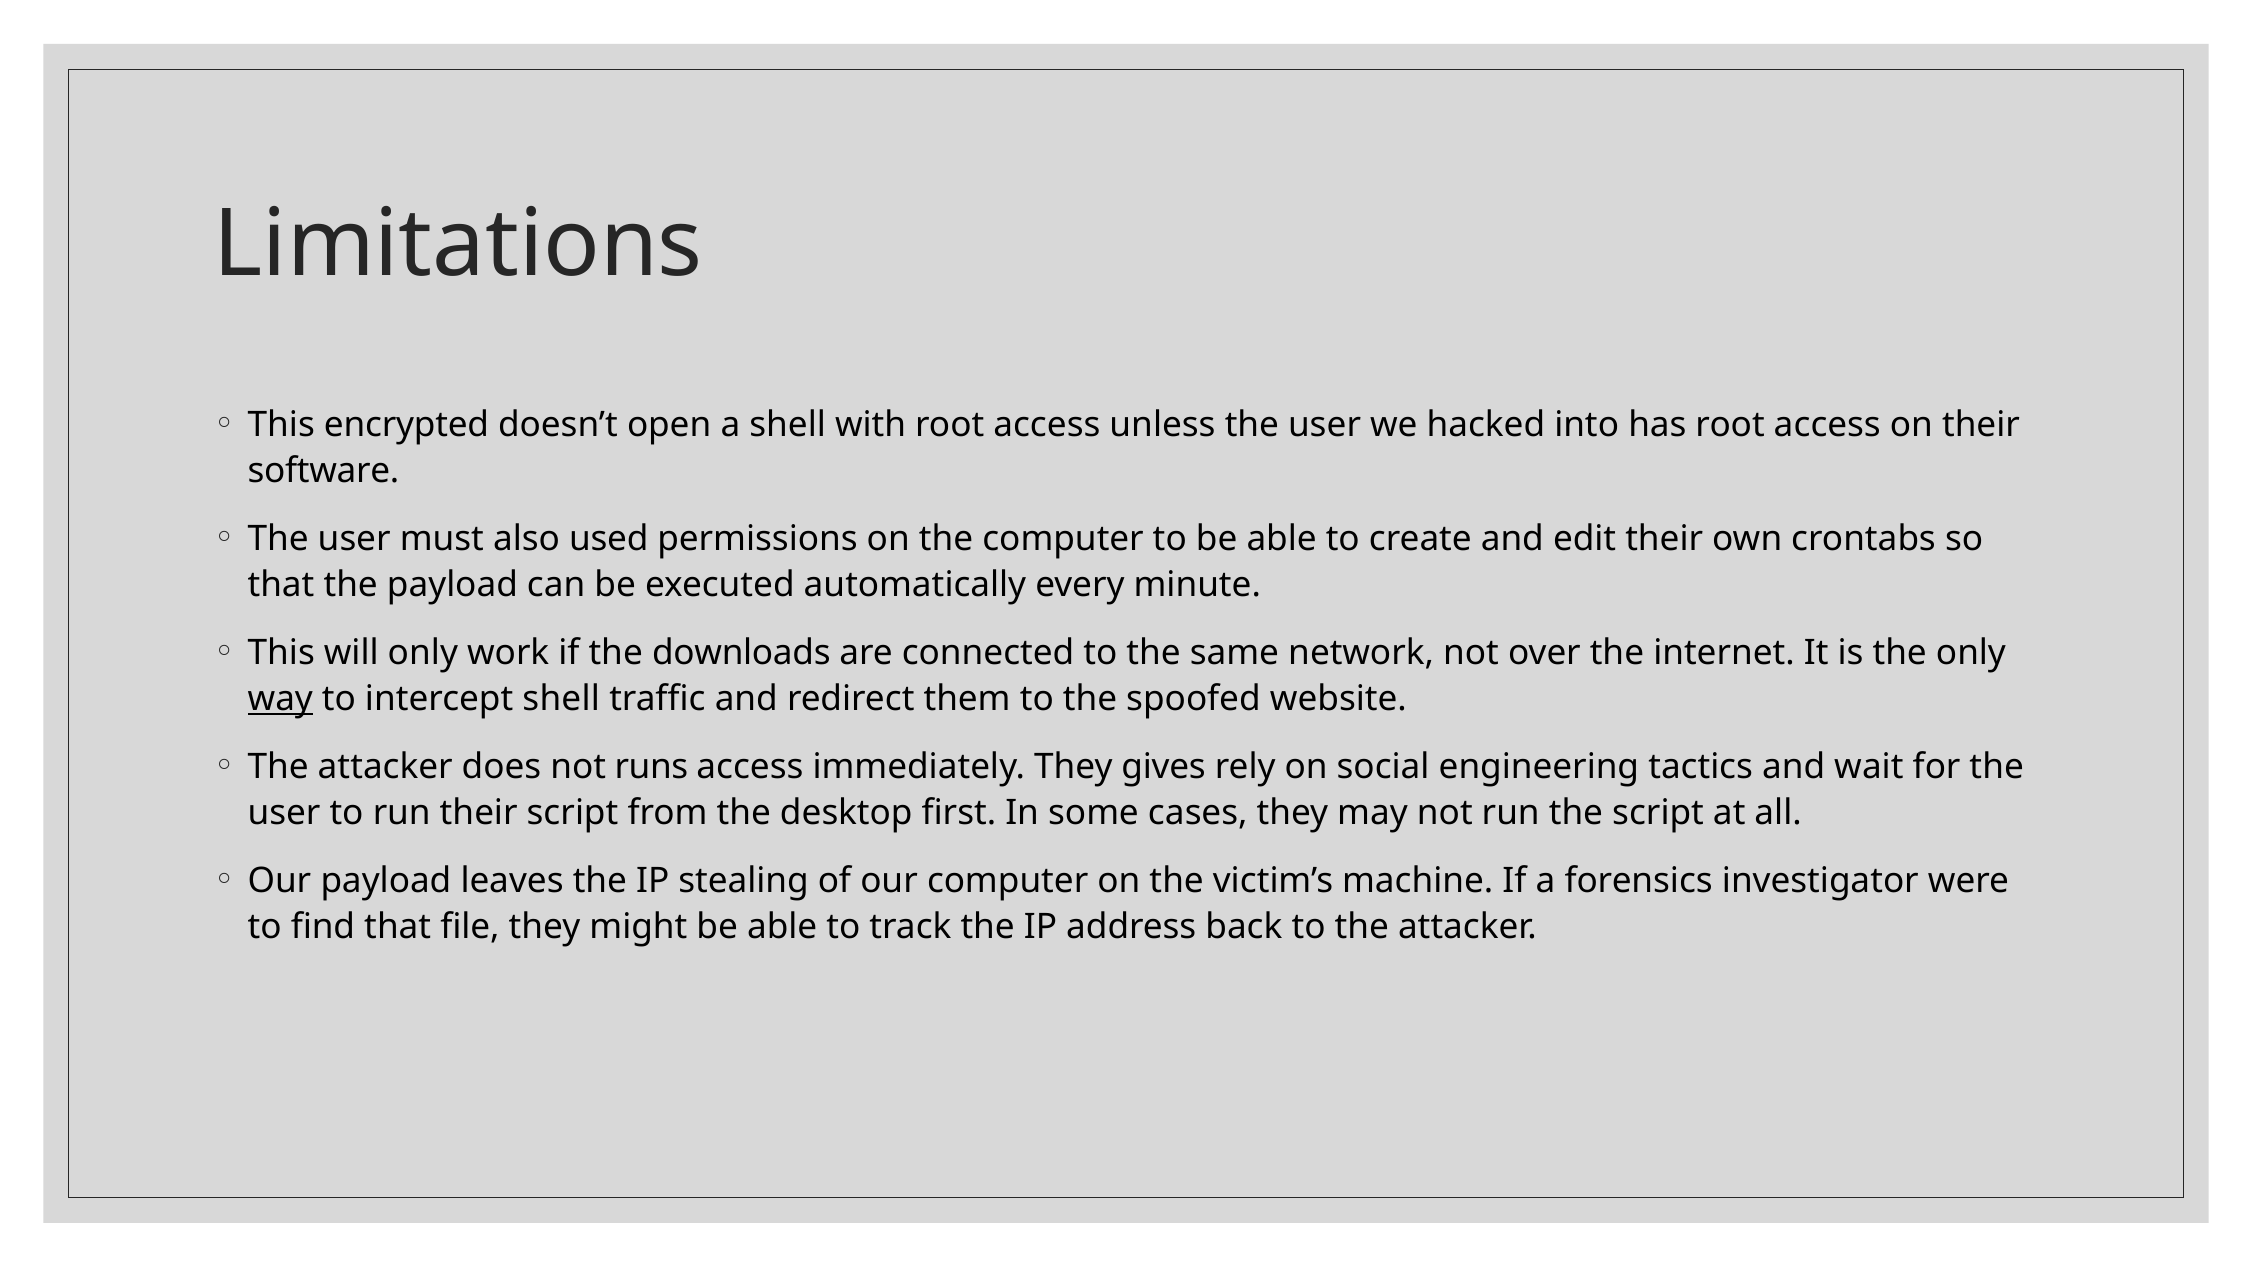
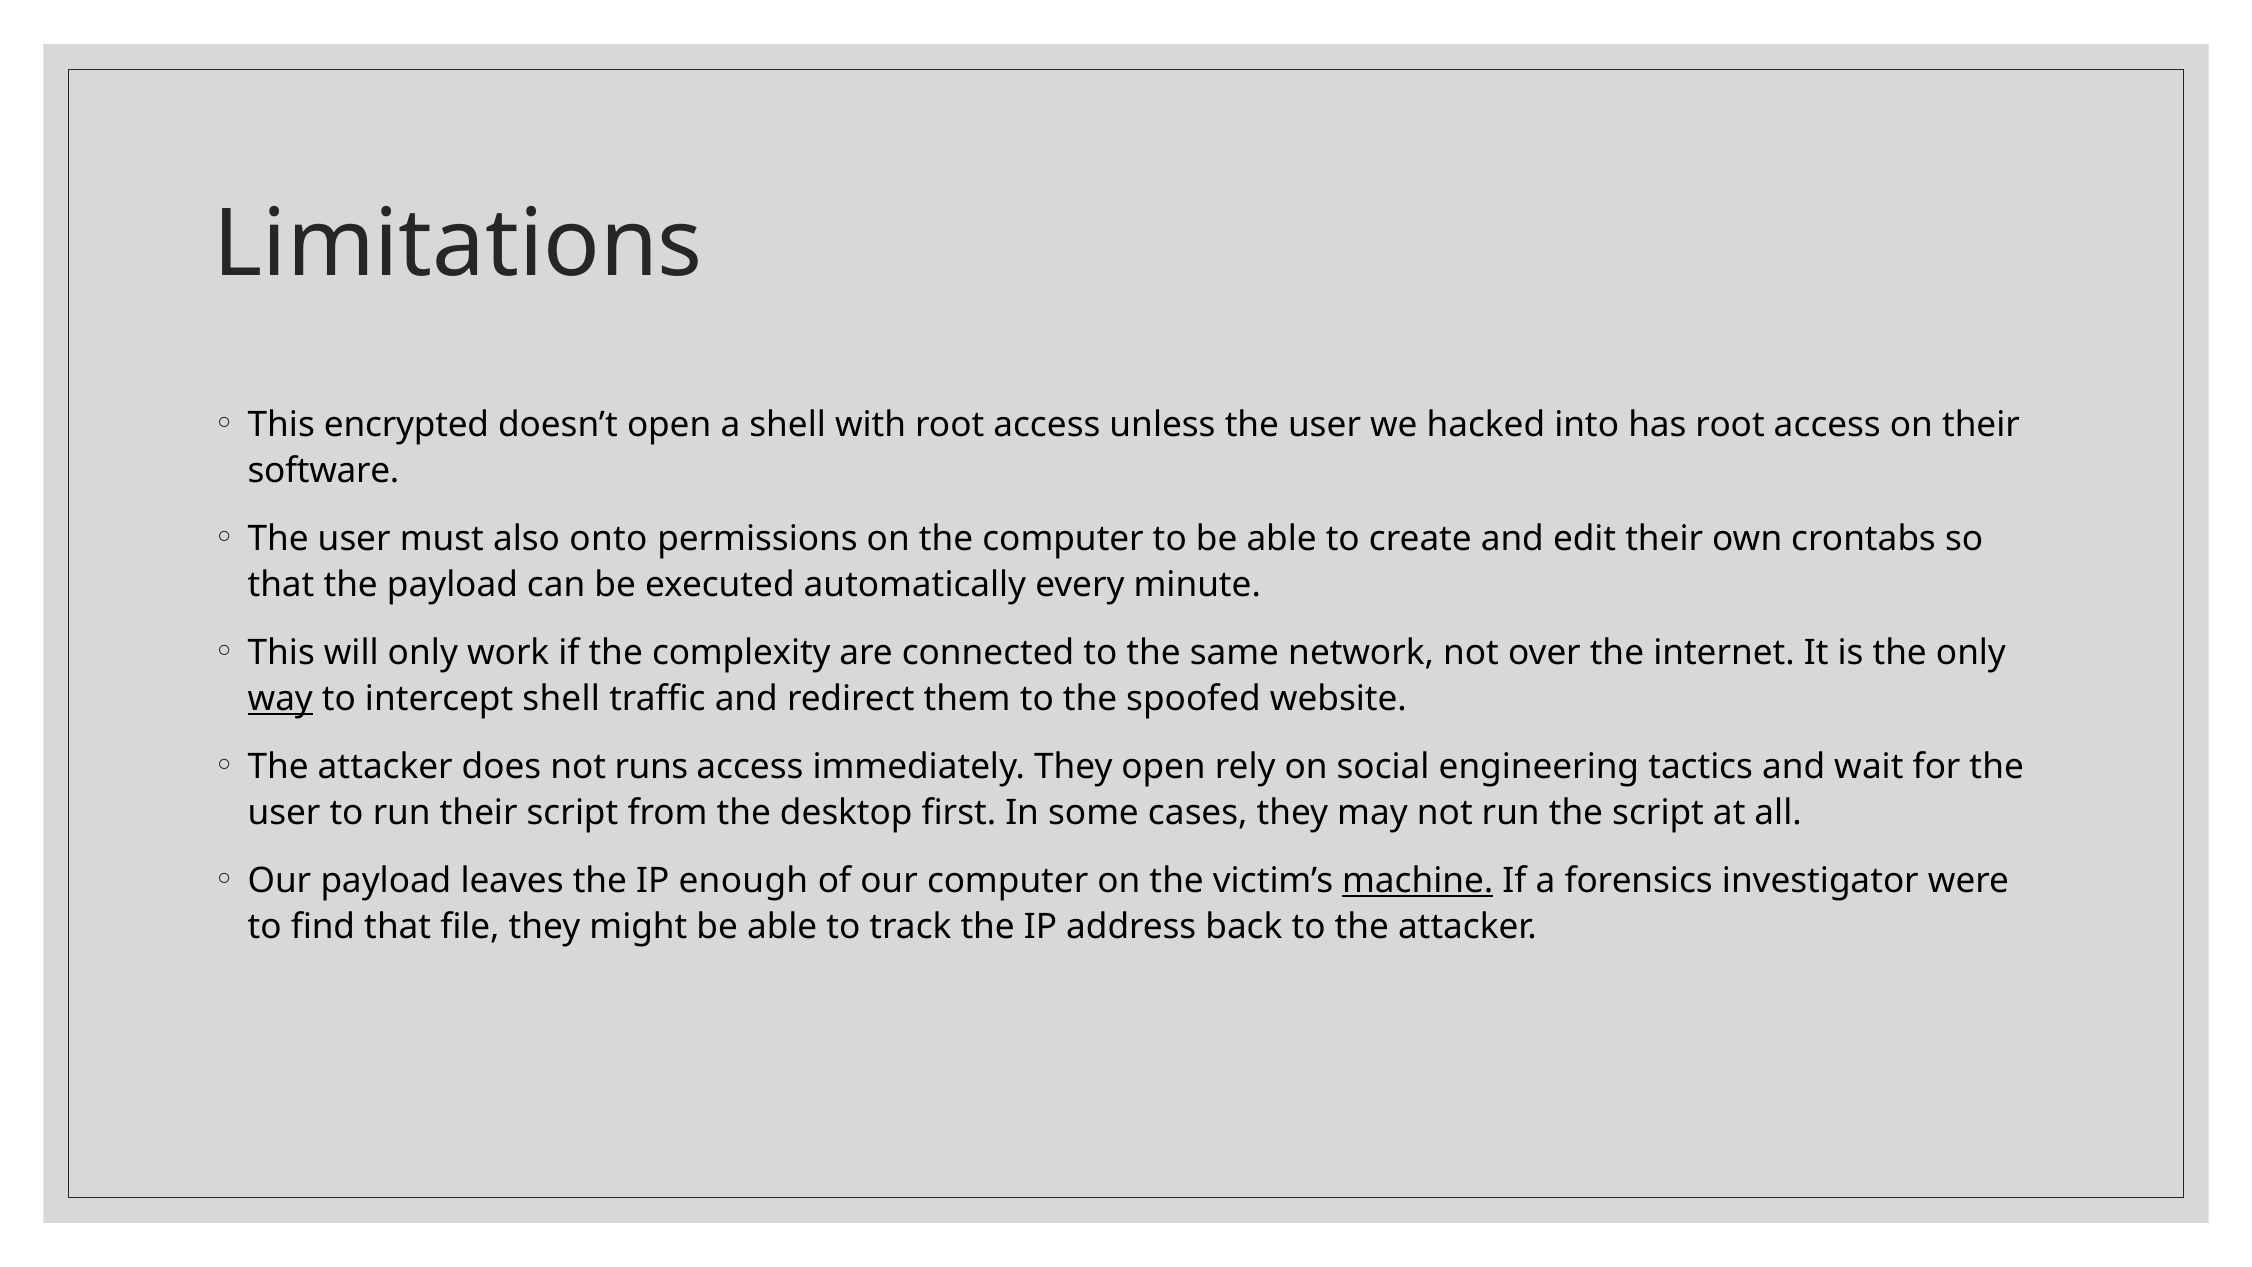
used: used -> onto
downloads: downloads -> complexity
They gives: gives -> open
stealing: stealing -> enough
machine underline: none -> present
